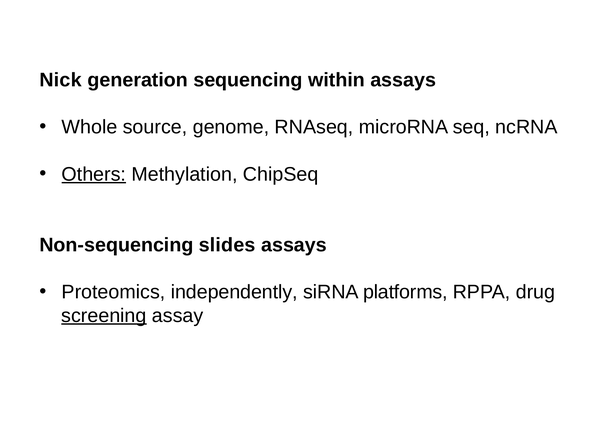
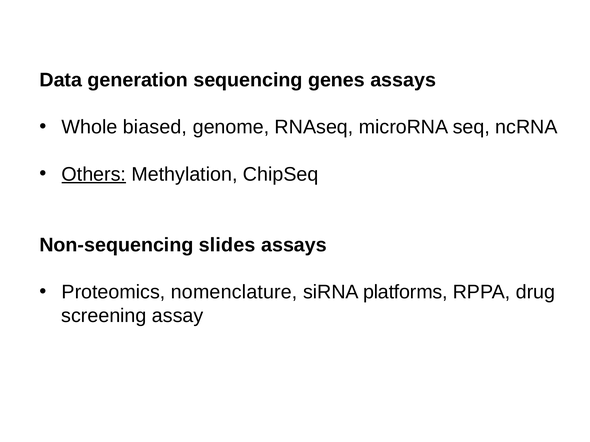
Nick: Nick -> Data
within: within -> genes
source: source -> biased
independently: independently -> nomenclature
screening underline: present -> none
